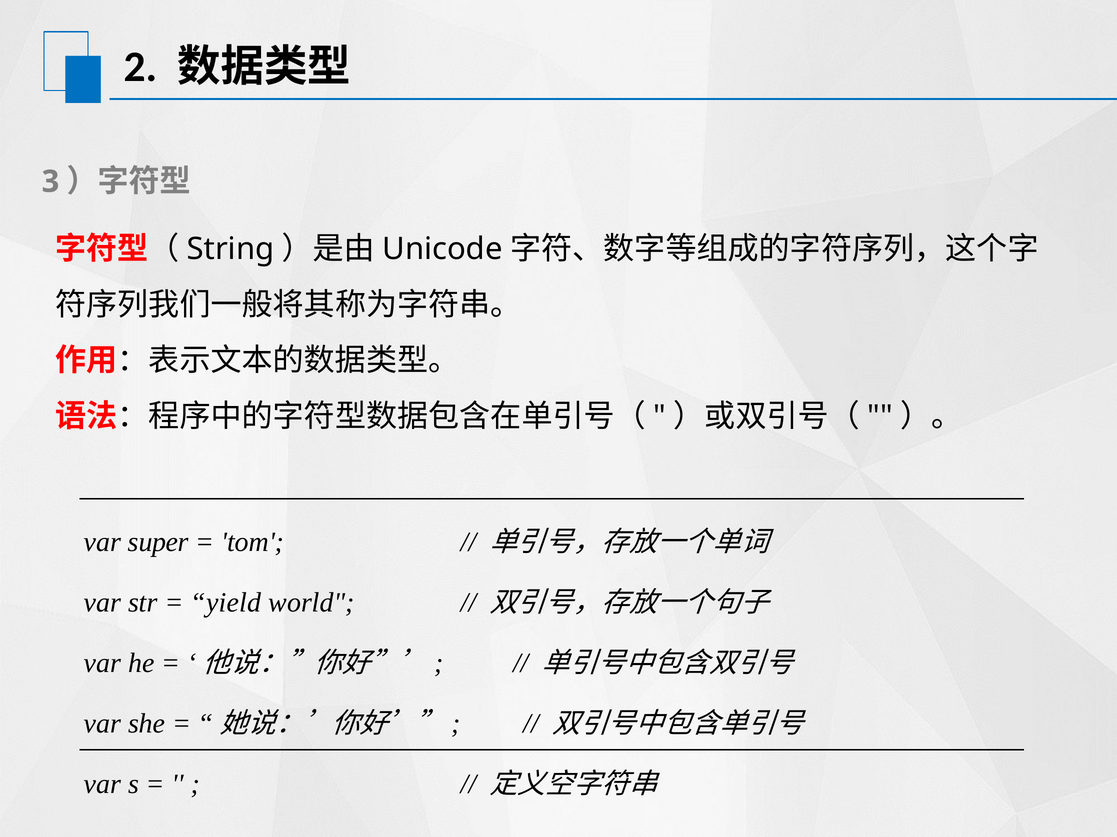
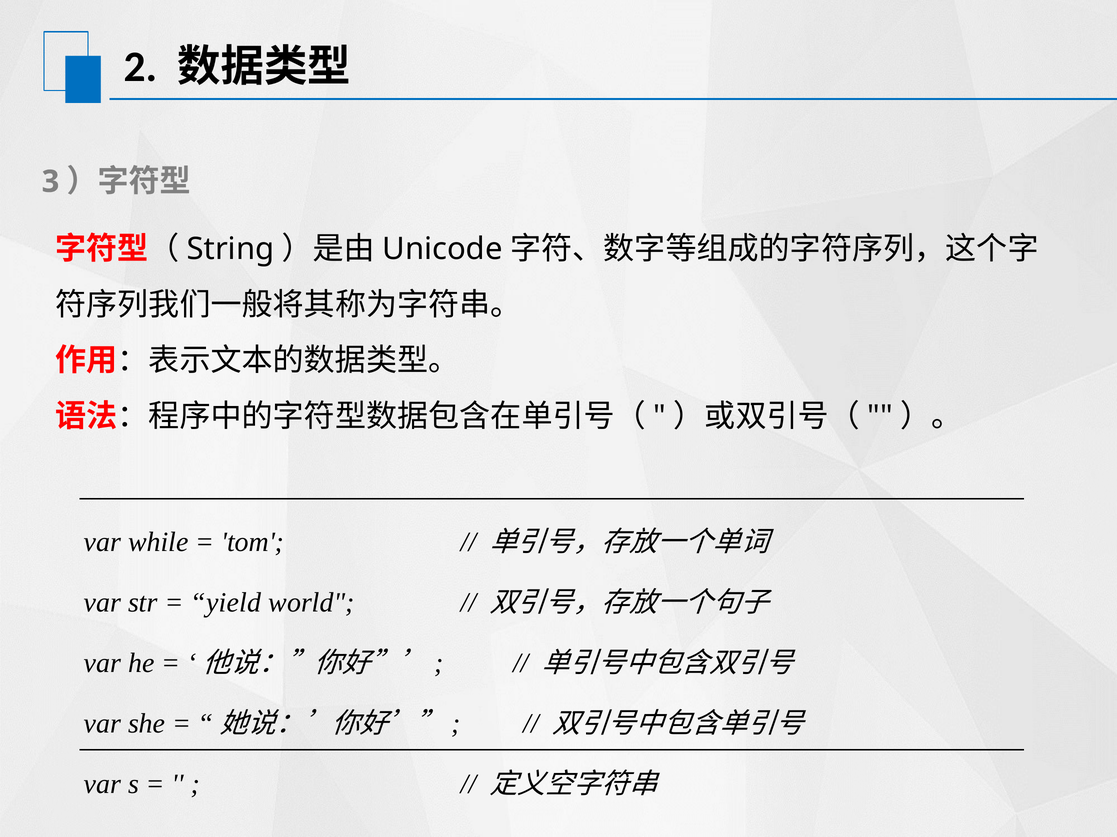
super: super -> while
